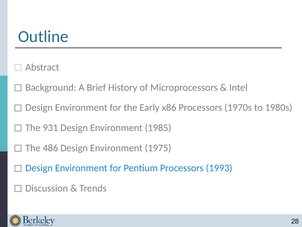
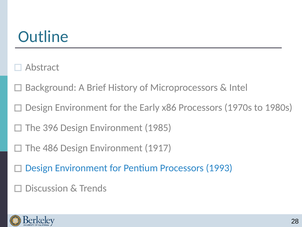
931: 931 -> 396
1975: 1975 -> 1917
